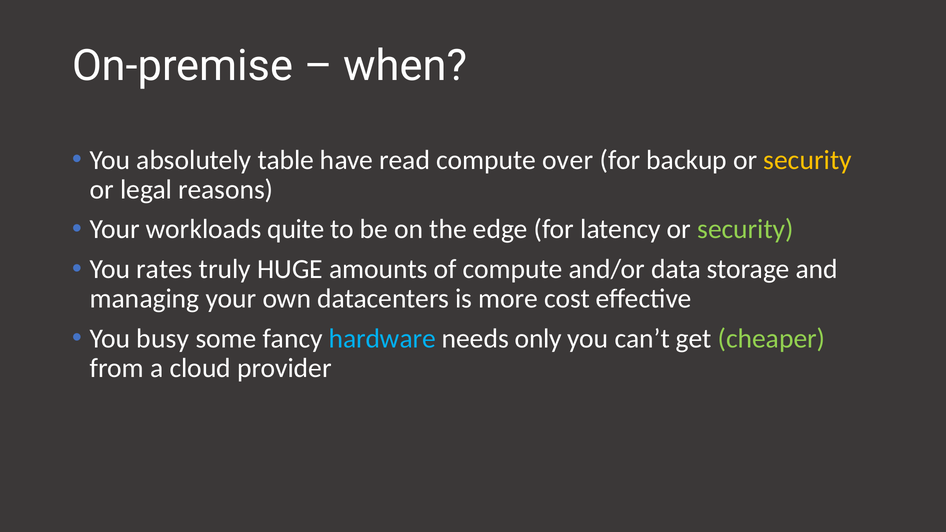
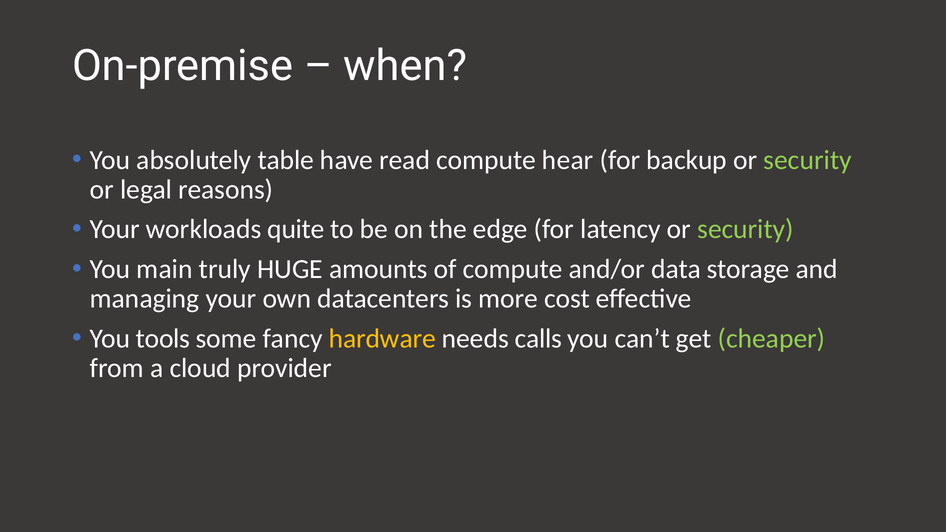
over: over -> hear
security at (808, 160) colour: yellow -> light green
rates: rates -> main
busy: busy -> tools
hardware colour: light blue -> yellow
only: only -> calls
